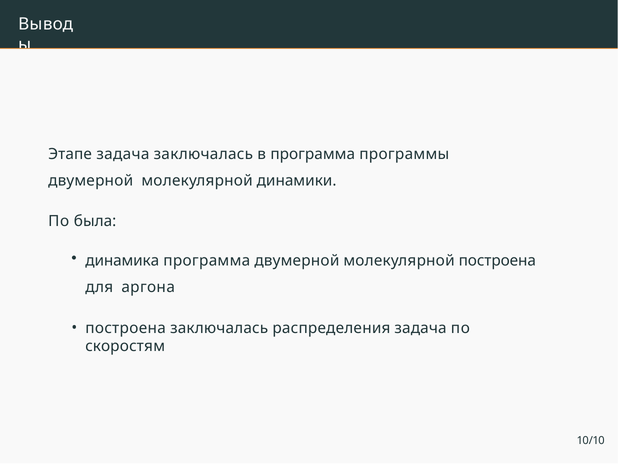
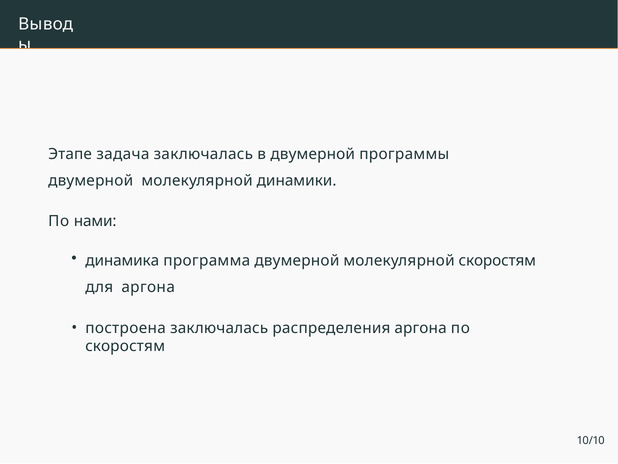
в программа: программа -> двумерной
была: была -> нами
молекулярной построена: построена -> скоростям
распределения задача: задача -> аргона
